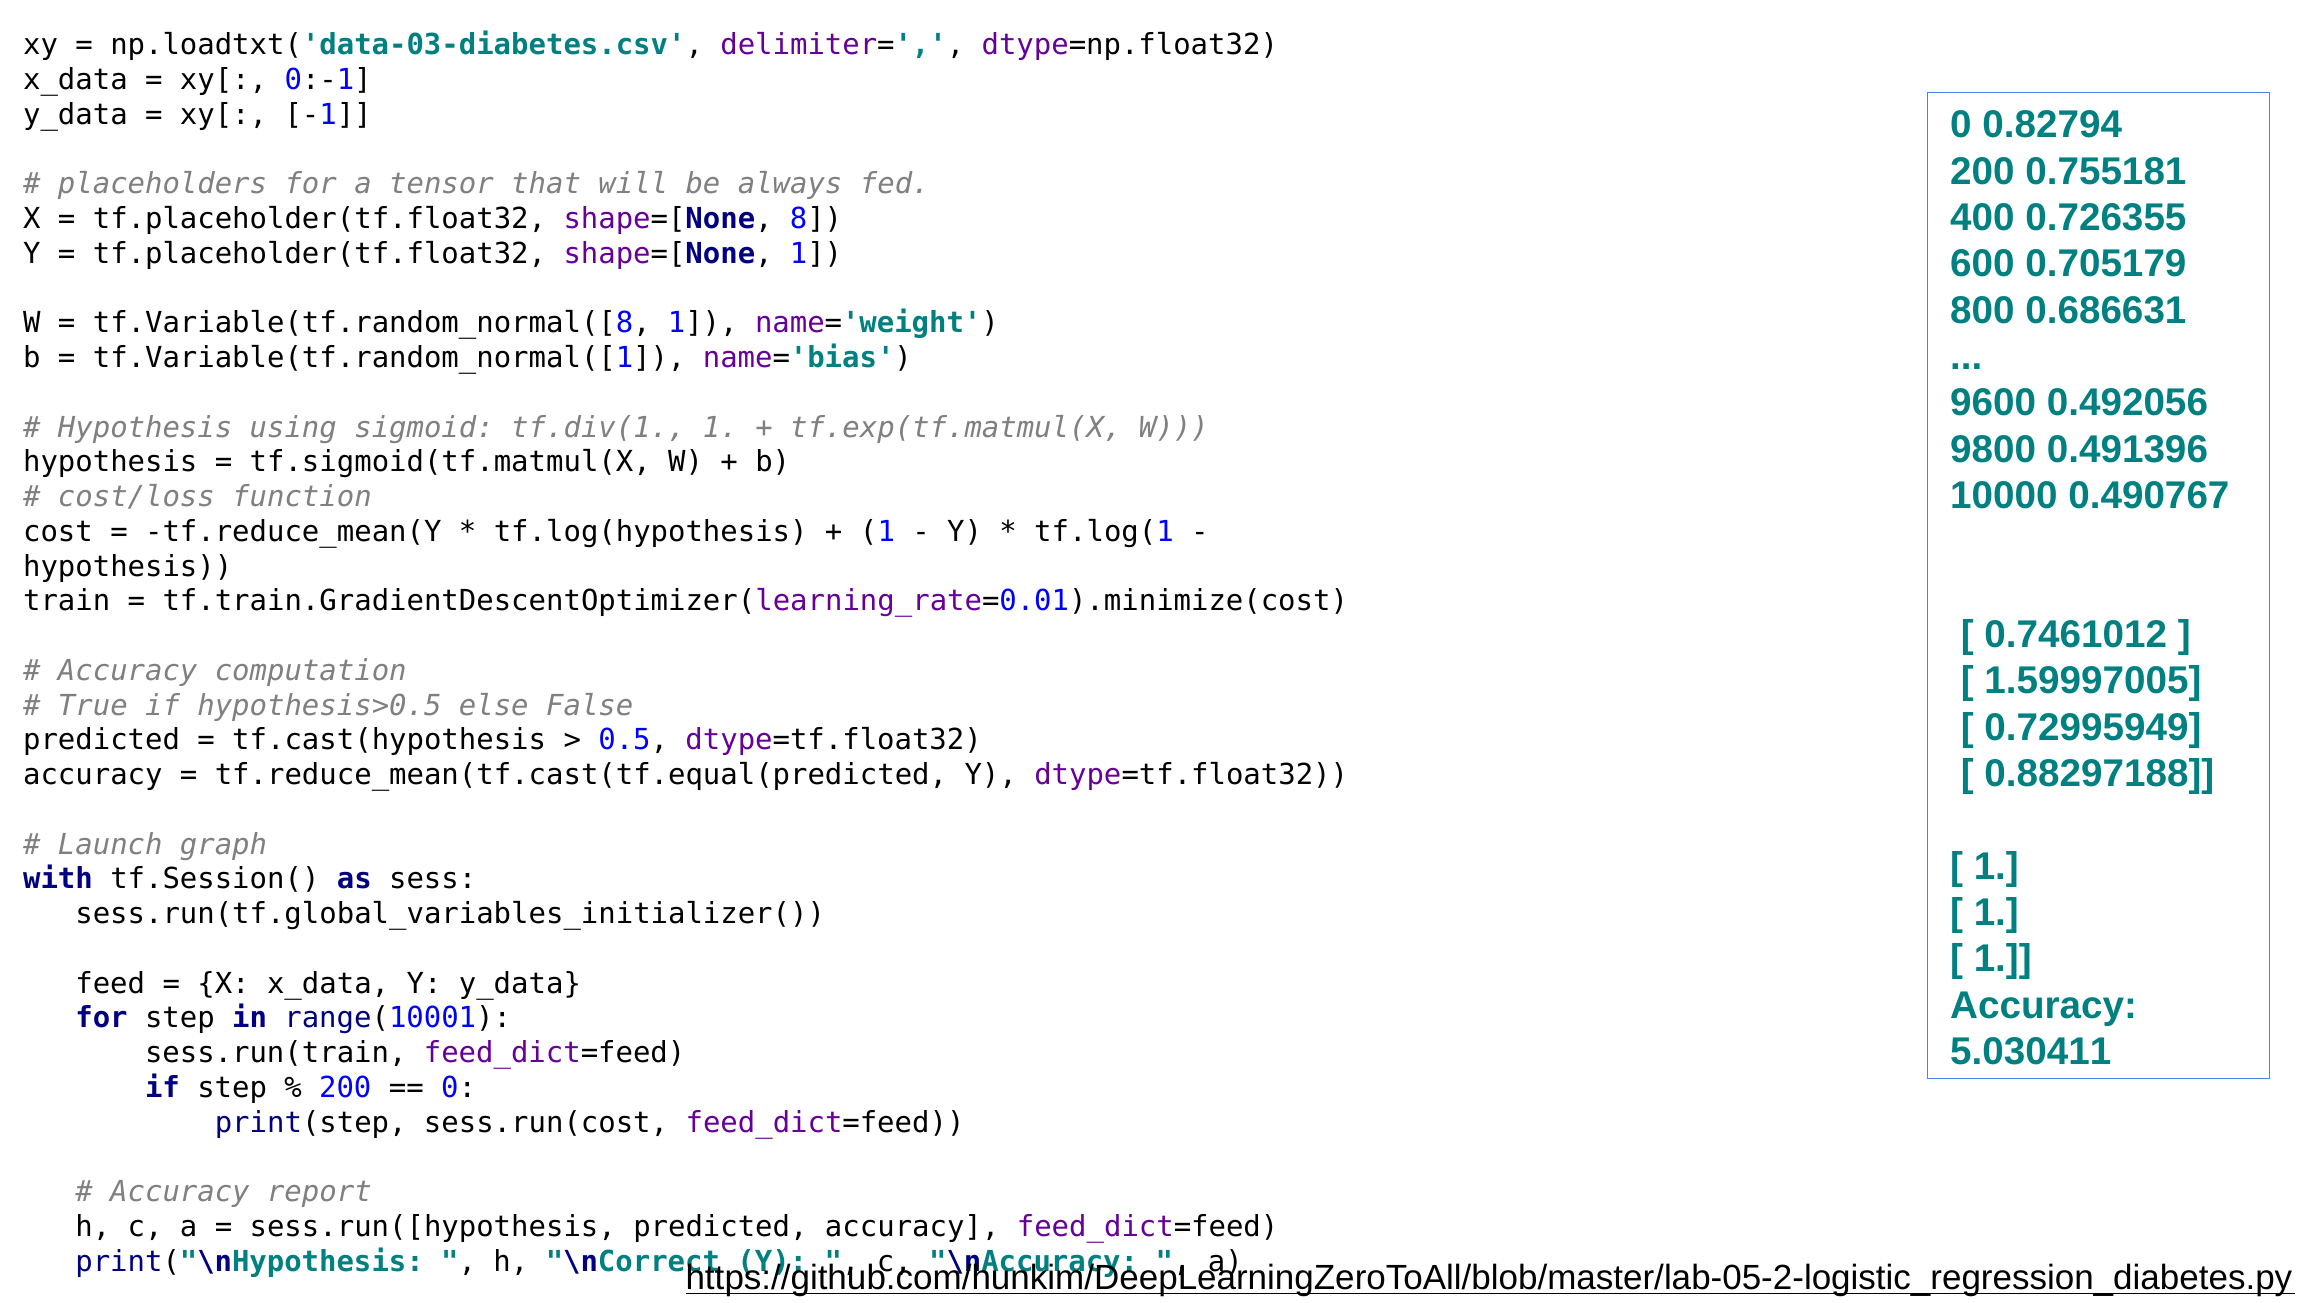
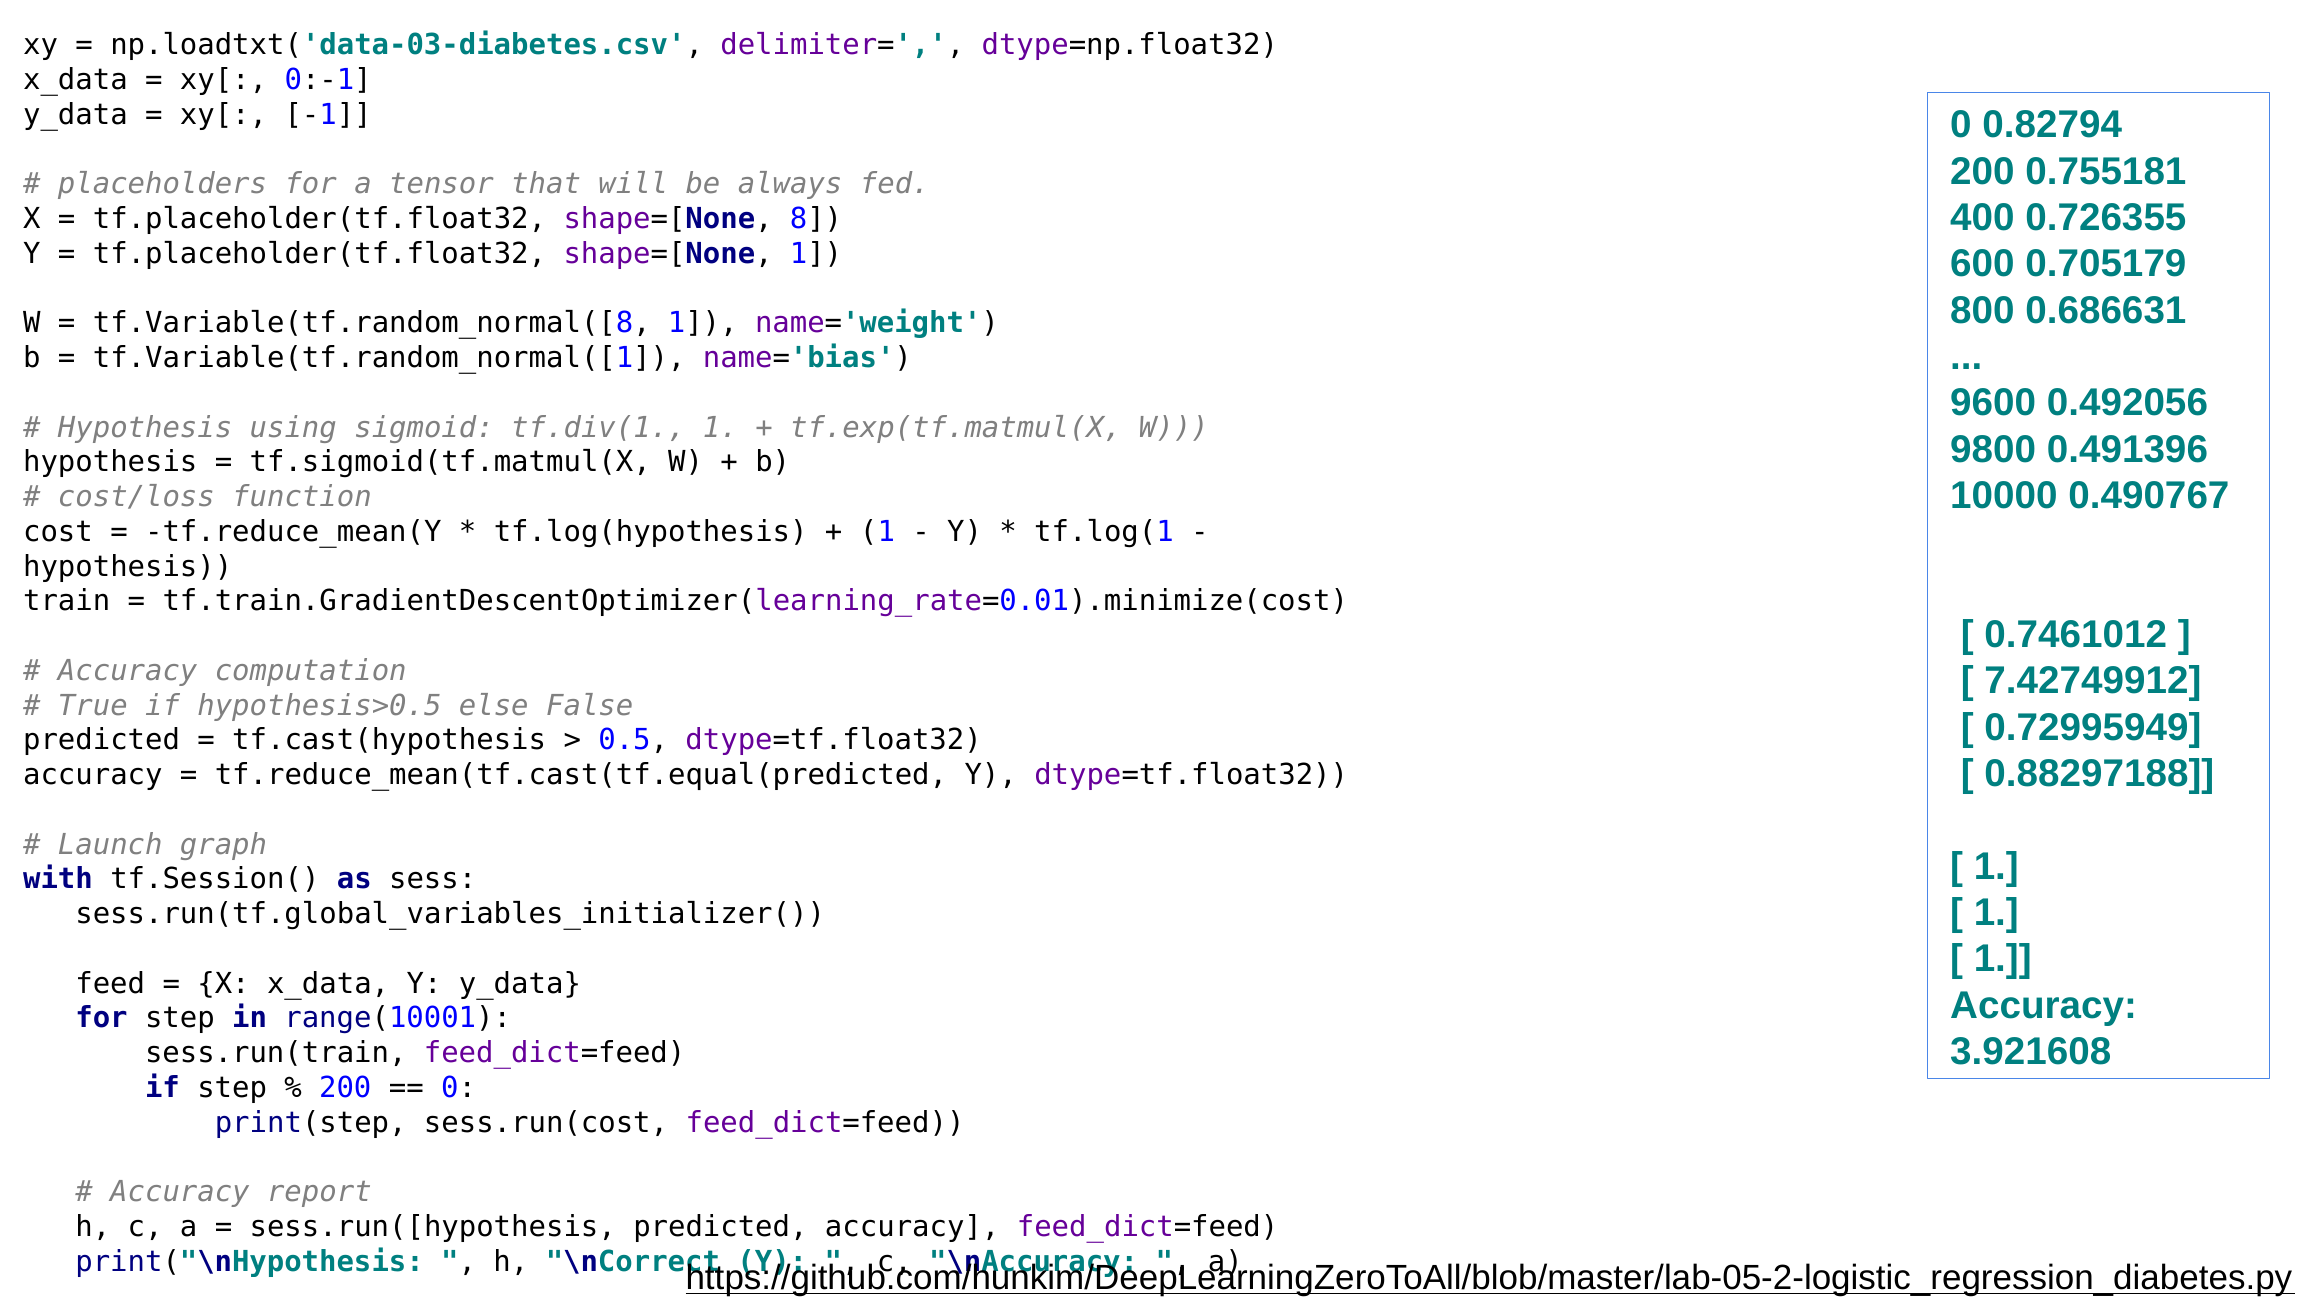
1.59997005: 1.59997005 -> 7.42749912
5.030411: 5.030411 -> 3.921608
